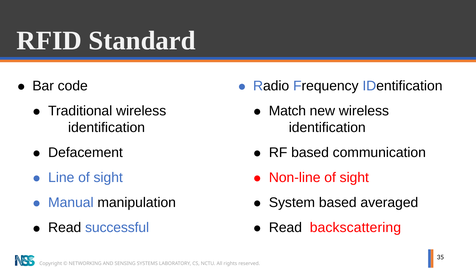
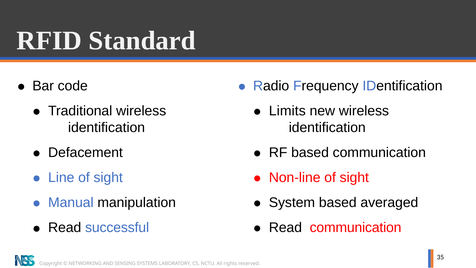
Match: Match -> Limits
Read backscattering: backscattering -> communication
